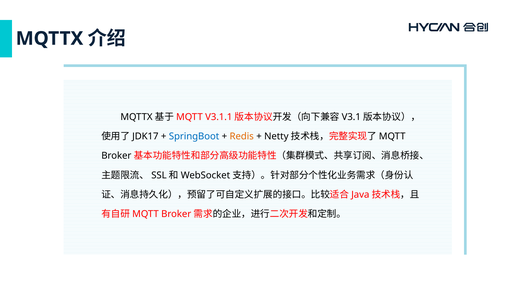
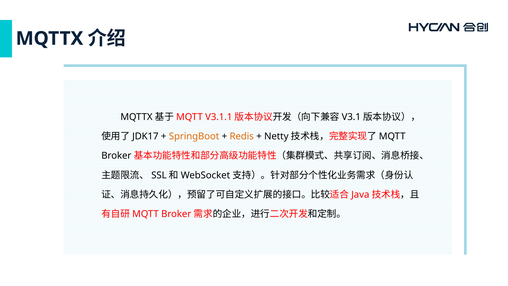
SpringBoot colour: blue -> orange
